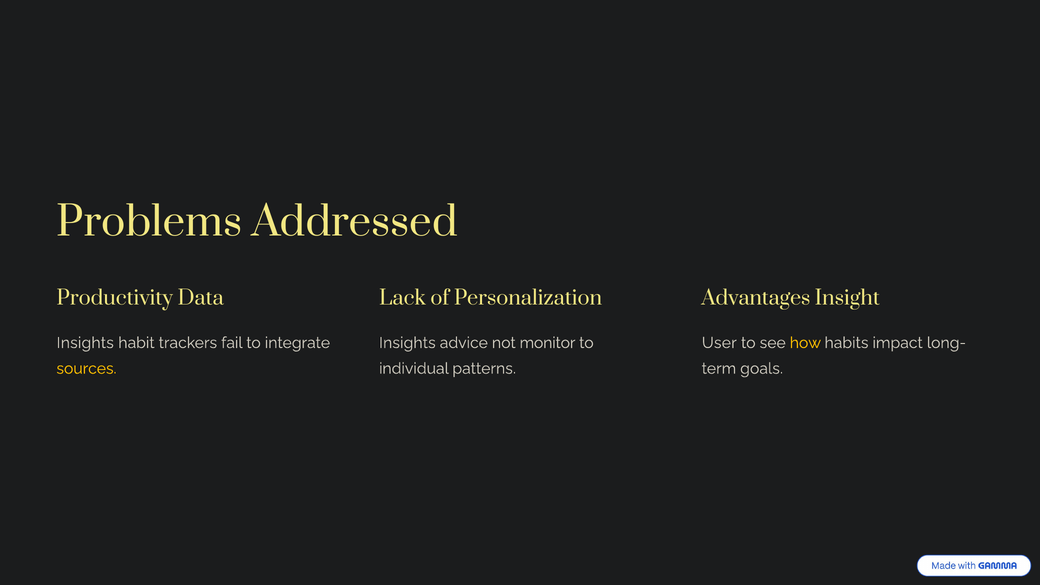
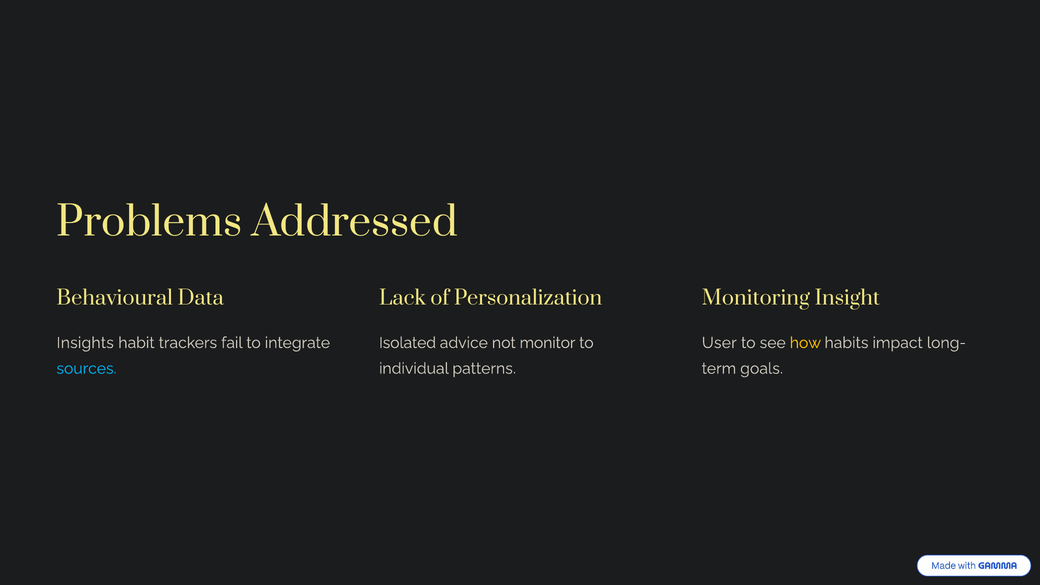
Productivity: Productivity -> Behavioural
Advantages: Advantages -> Monitoring
Insights at (407, 343): Insights -> Isolated
sources colour: yellow -> light blue
